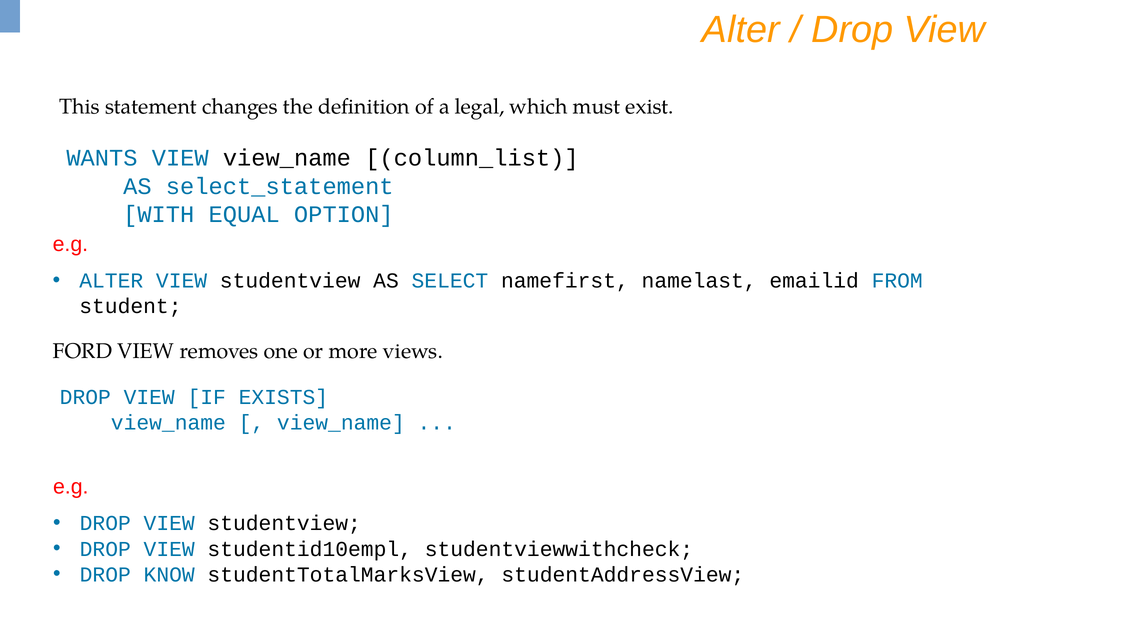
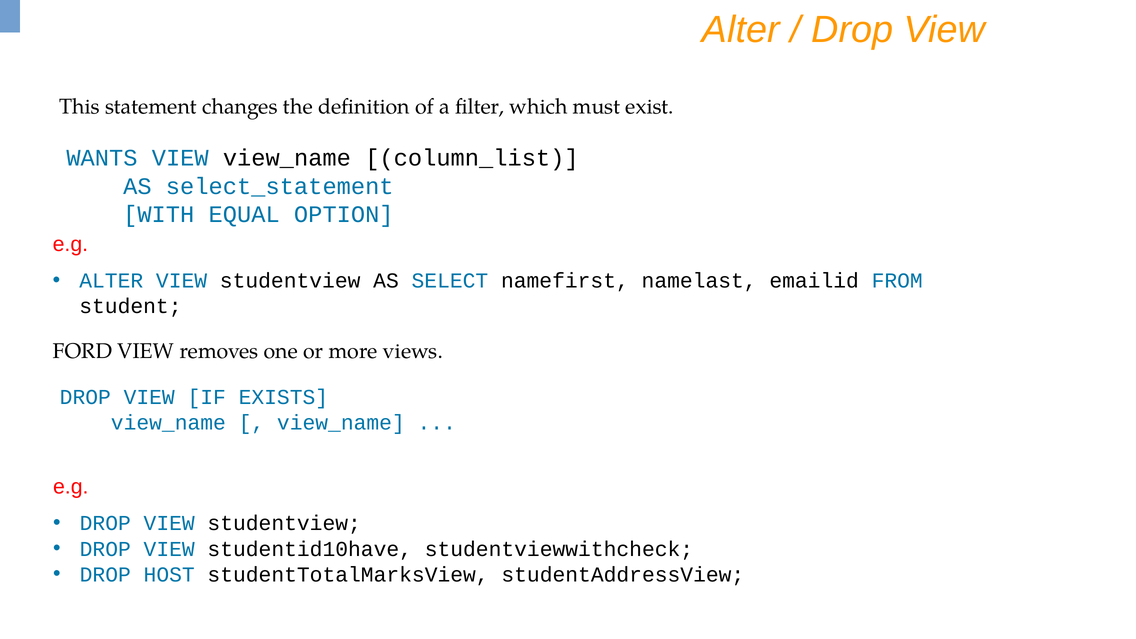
legal: legal -> filter
studentid10empl: studentid10empl -> studentid10have
KNOW: KNOW -> HOST
